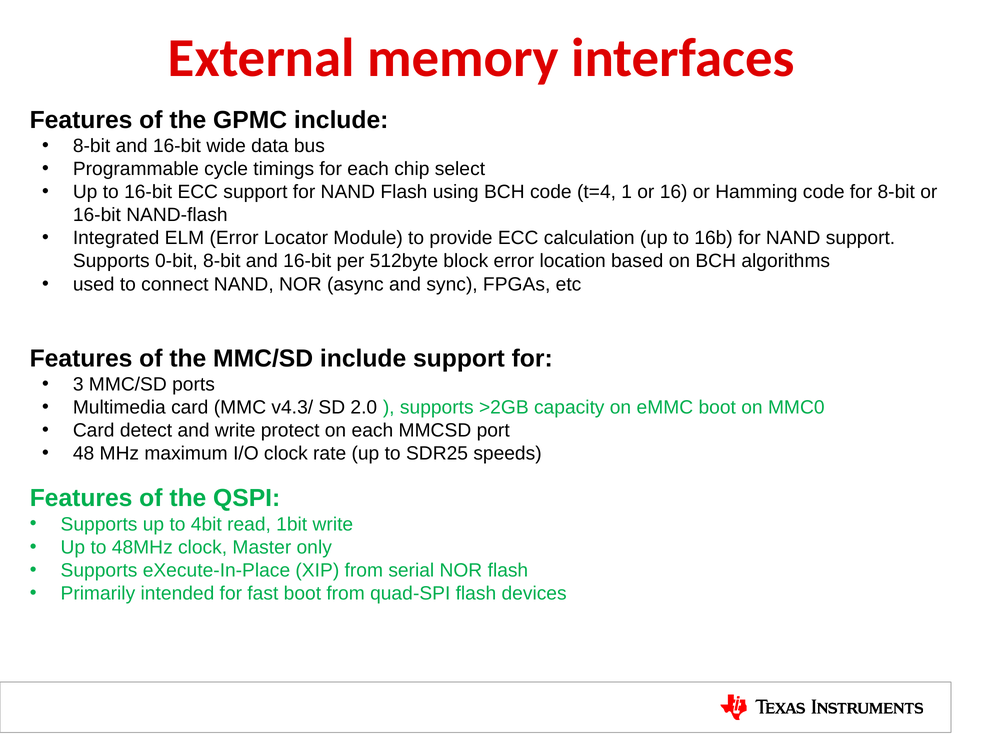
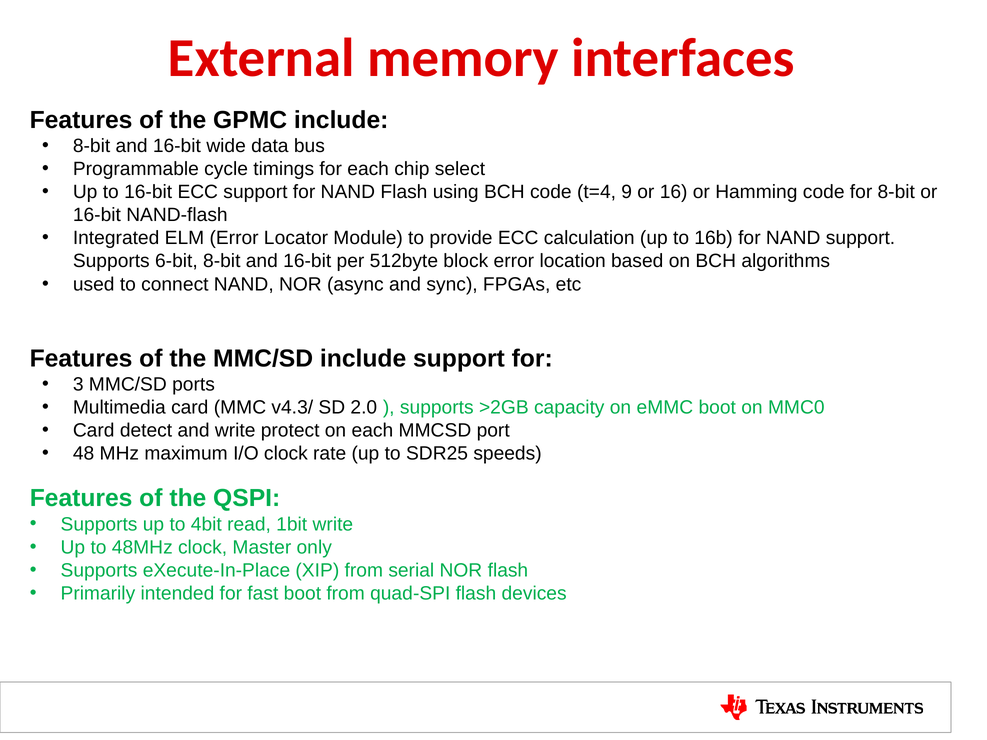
1: 1 -> 9
0-bit: 0-bit -> 6-bit
